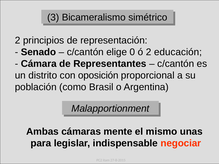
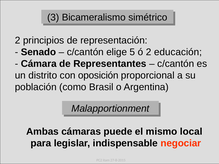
0: 0 -> 5
mente: mente -> puede
unas: unas -> local
